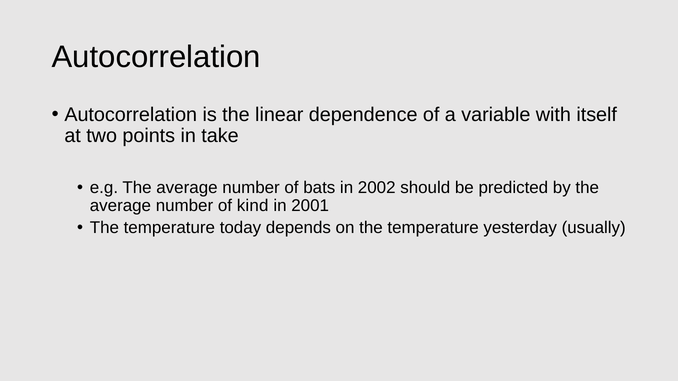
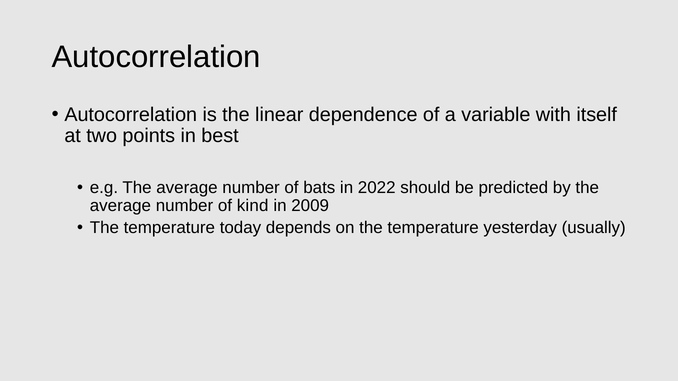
take: take -> best
2002: 2002 -> 2022
2001: 2001 -> 2009
